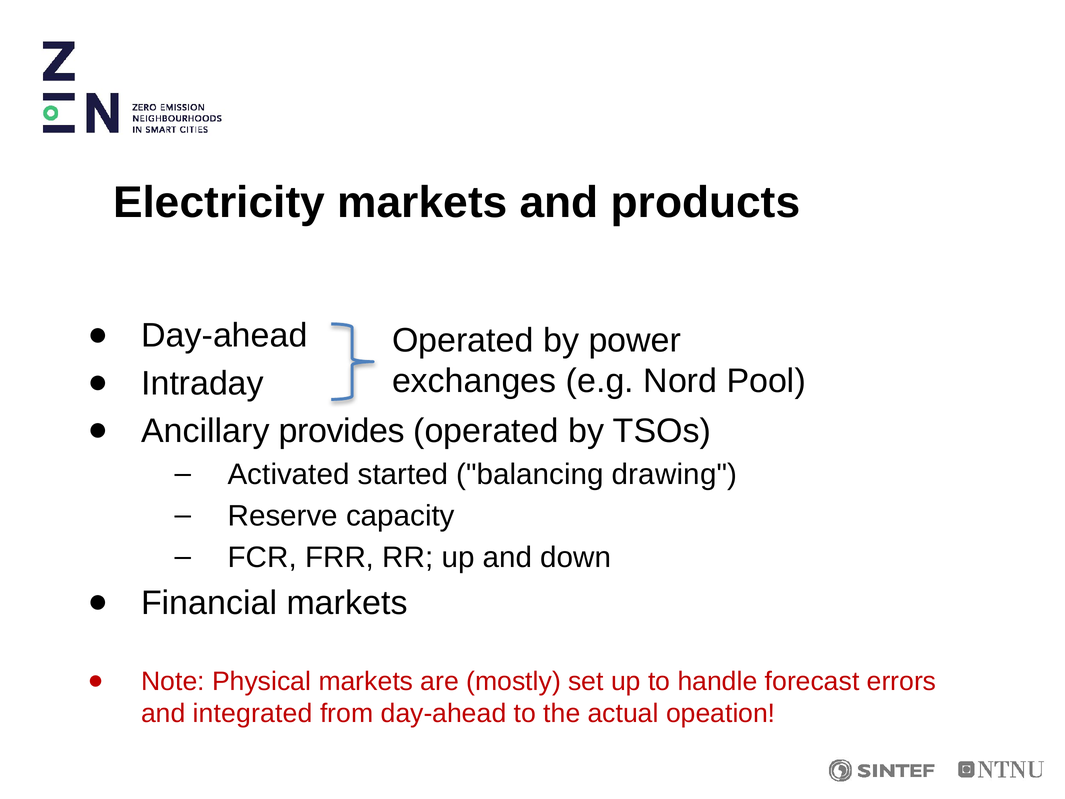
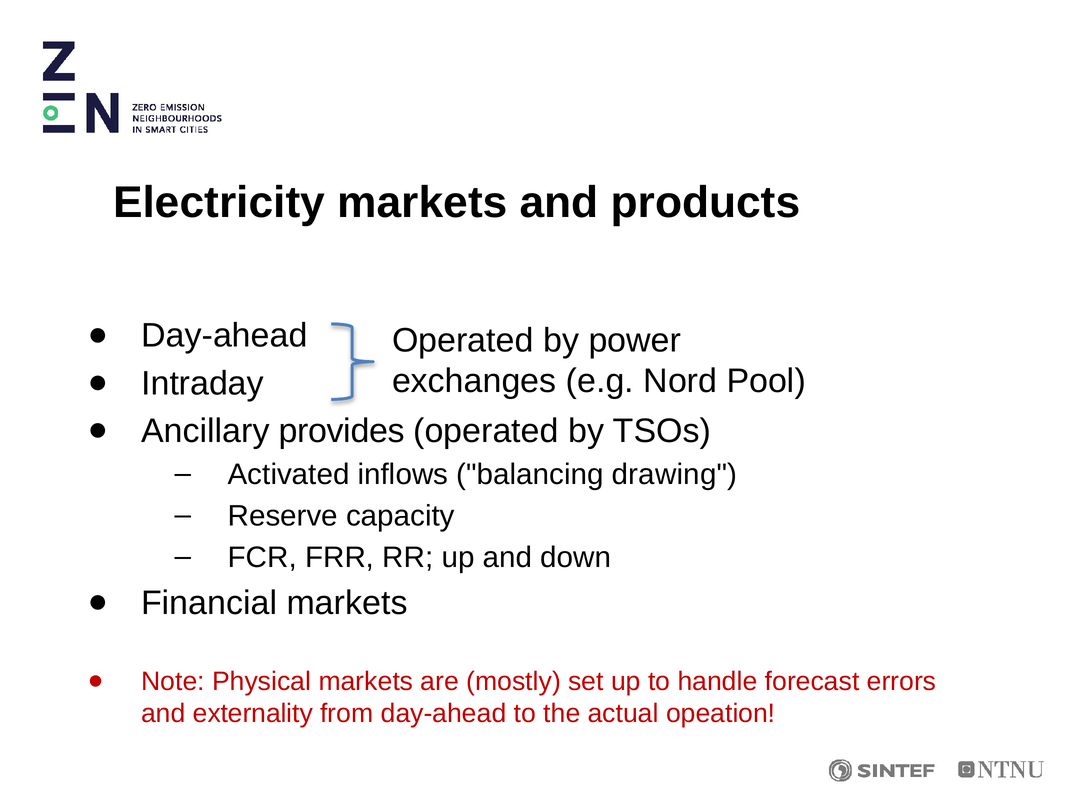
started: started -> inflows
integrated: integrated -> externality
